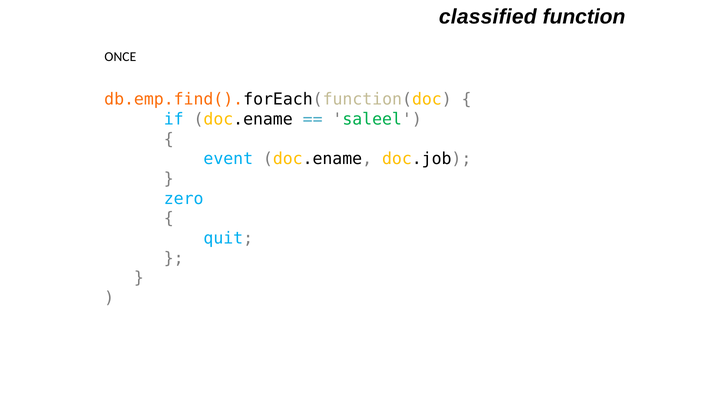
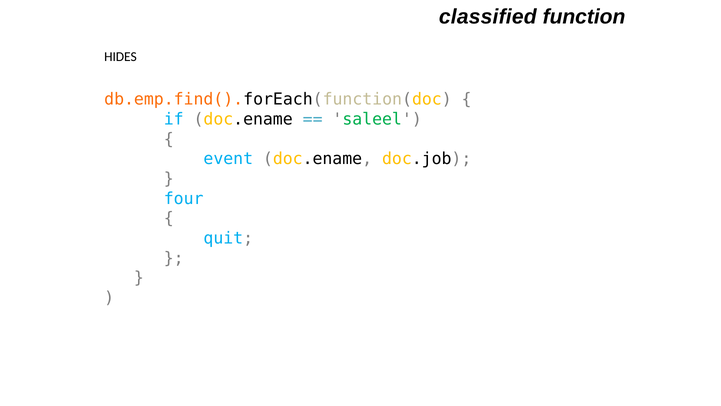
ONCE: ONCE -> HIDES
zero: zero -> four
